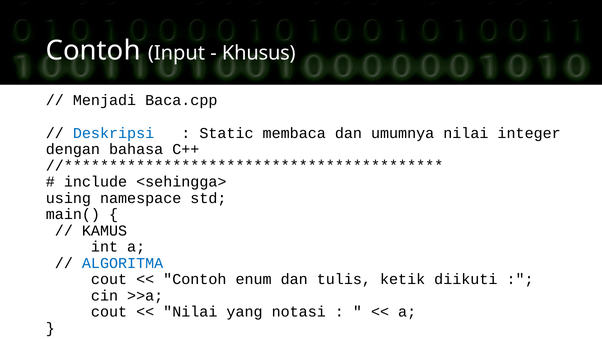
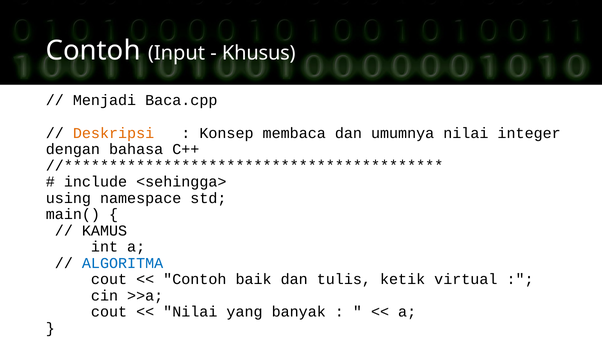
Deskripsi colour: blue -> orange
Static: Static -> Konsep
enum: enum -> baik
diikuti: diikuti -> virtual
notasi: notasi -> banyak
